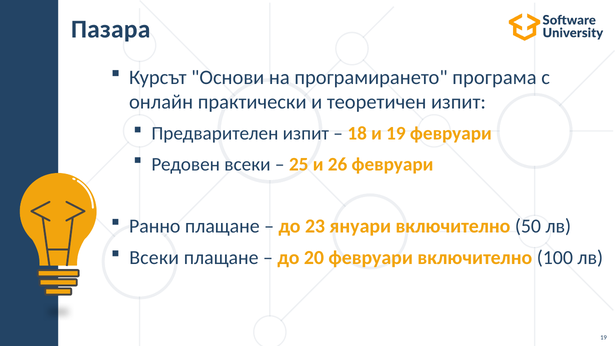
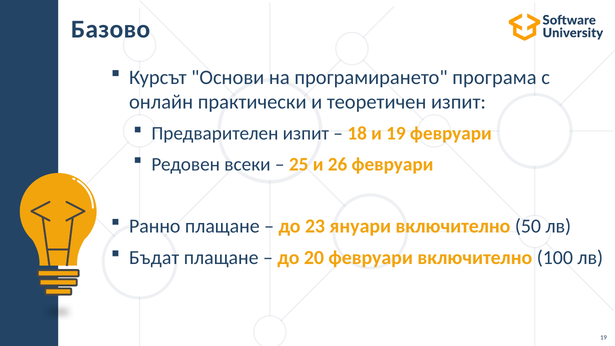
Пазара: Пазара -> Базово
Всеки at (154, 258): Всеки -> Бъдат
